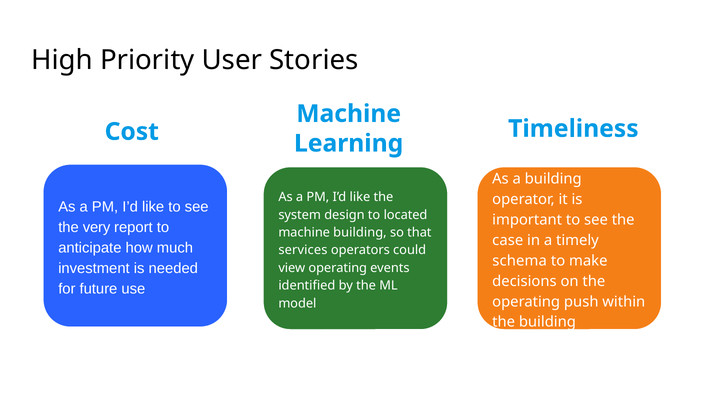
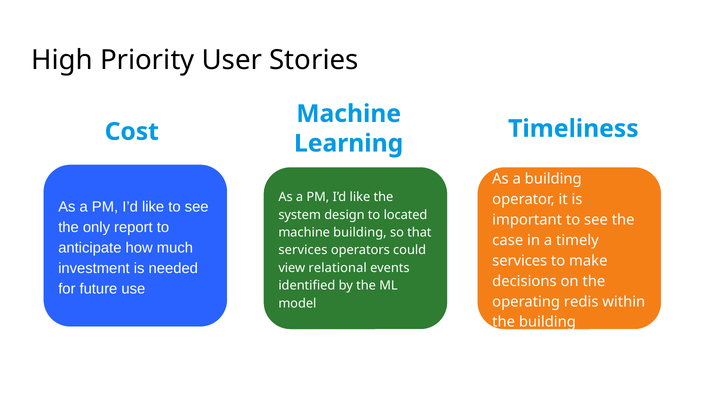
very: very -> only
schema at (520, 261): schema -> services
view operating: operating -> relational
push: push -> redis
